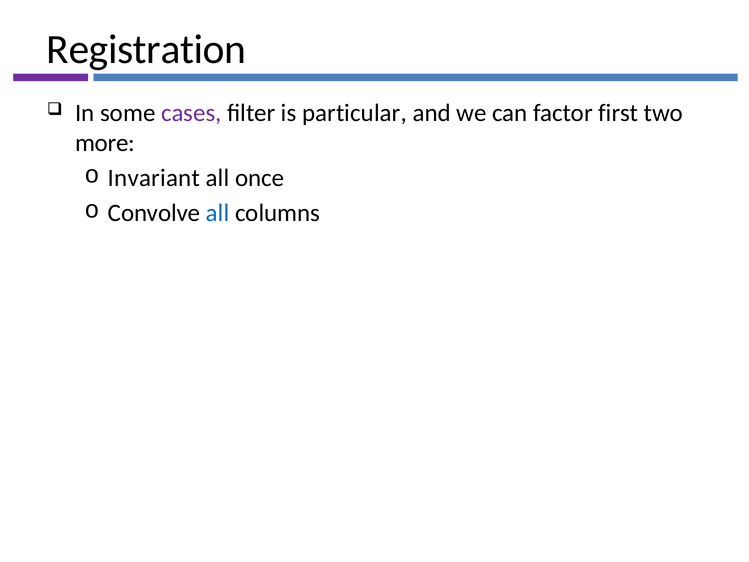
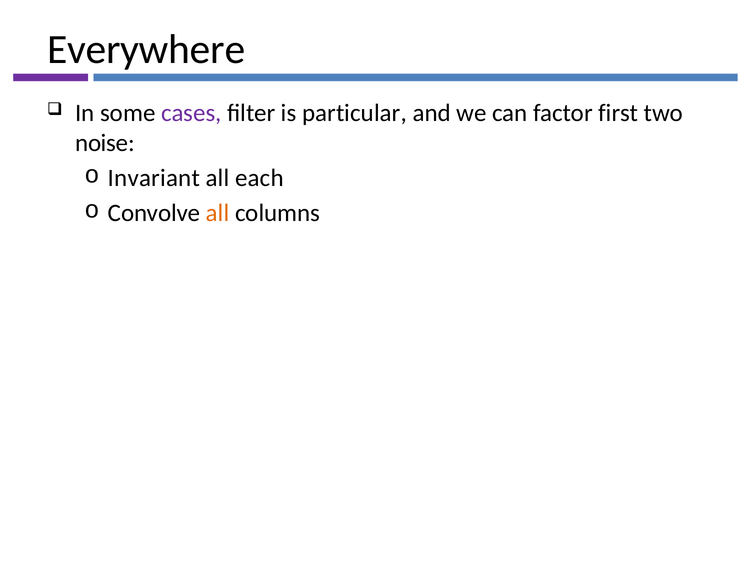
Registration: Registration -> Everywhere
more: more -> noise
once: once -> each
all at (218, 213) colour: blue -> orange
